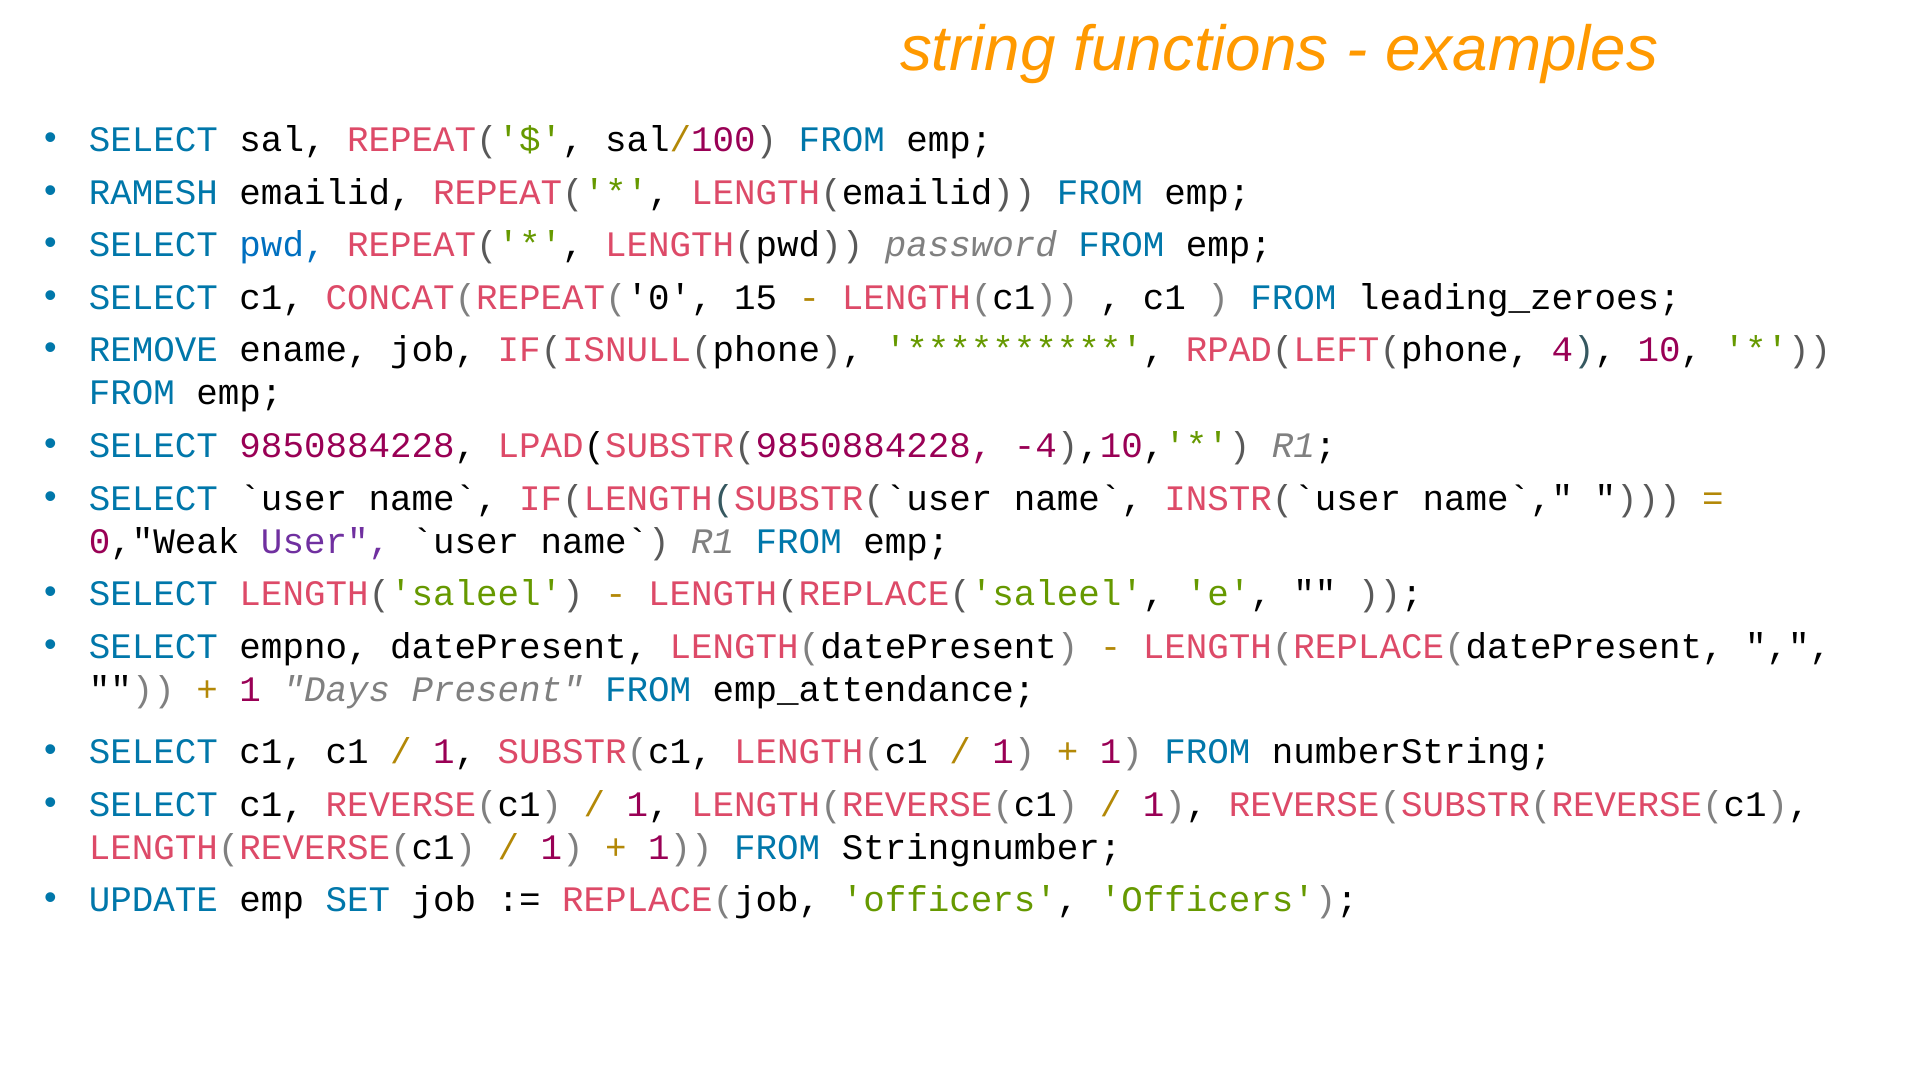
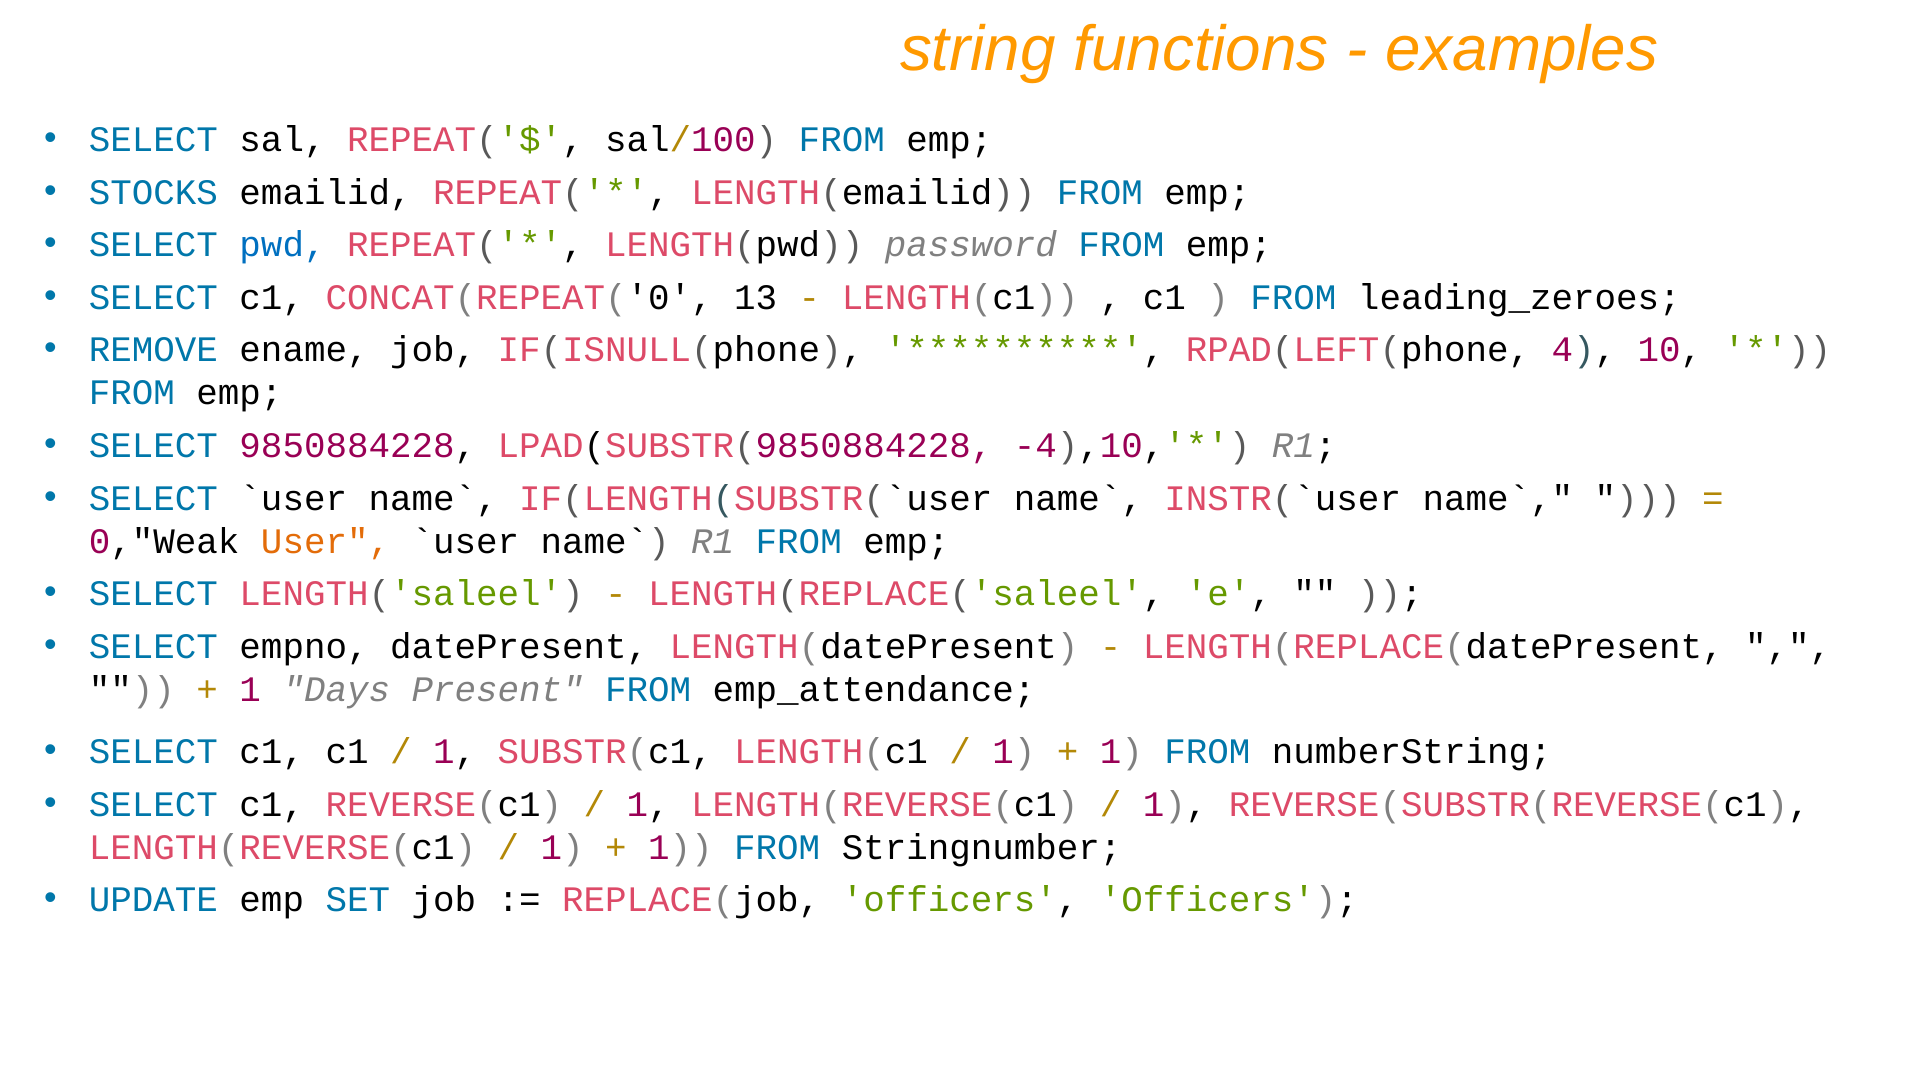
RAMESH: RAMESH -> STOCKS
15: 15 -> 13
User colour: purple -> orange
